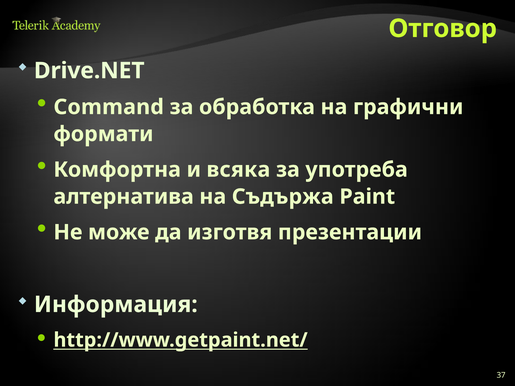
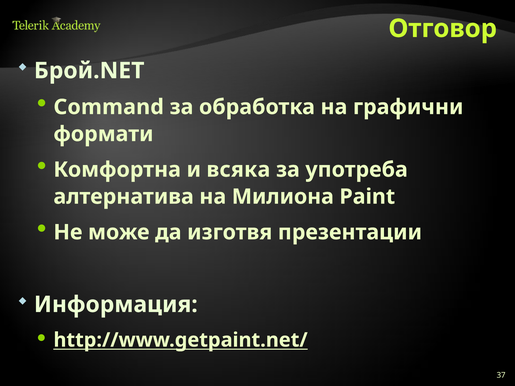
Drive.NET: Drive.NET -> Брой.NET
Съдържа: Съдържа -> Милиона
